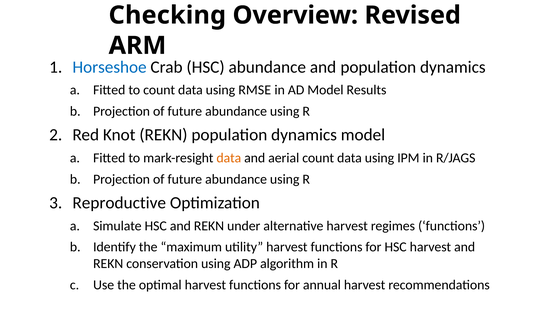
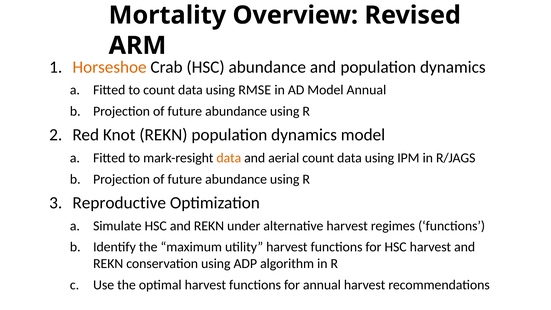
Checking: Checking -> Mortality
Horseshoe colour: blue -> orange
Model Results: Results -> Annual
